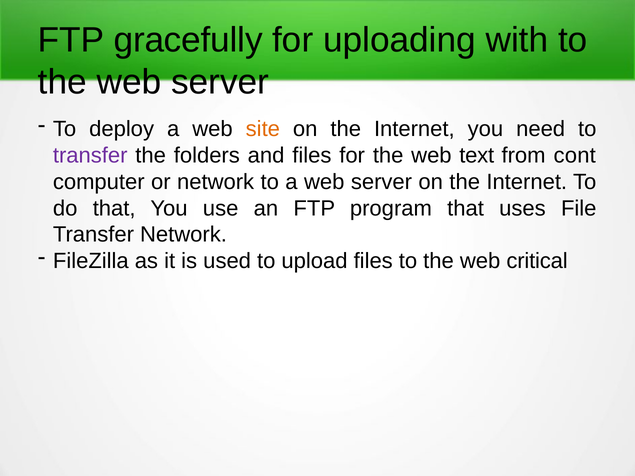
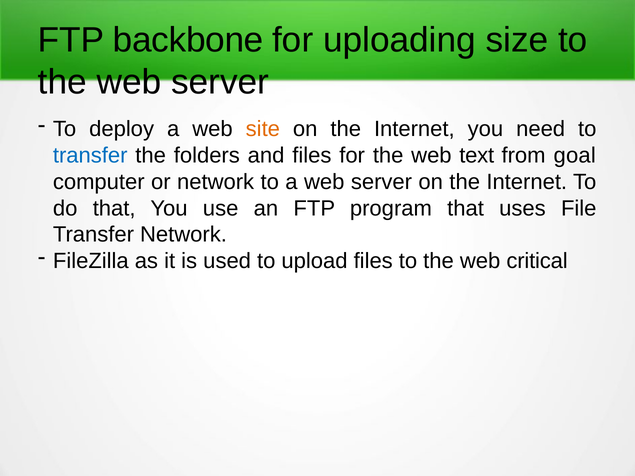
gracefully: gracefully -> backbone
with: with -> size
transfer at (90, 155) colour: purple -> blue
cont: cont -> goal
